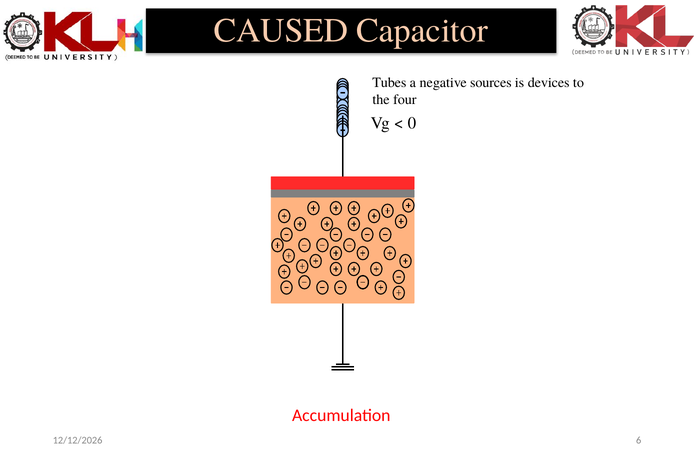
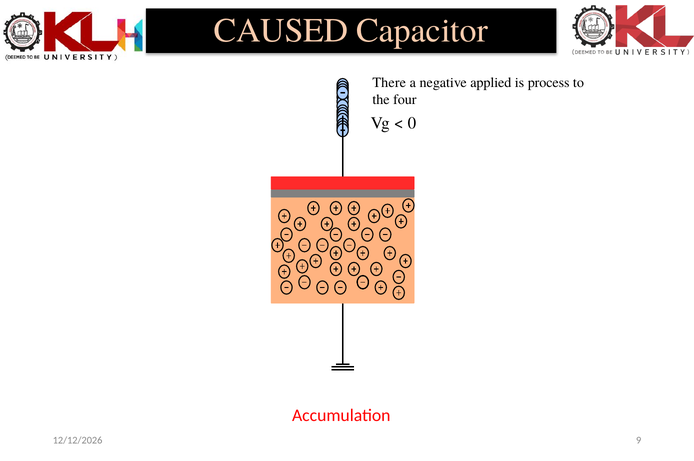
Tubes: Tubes -> There
sources: sources -> applied
devices: devices -> process
6: 6 -> 9
